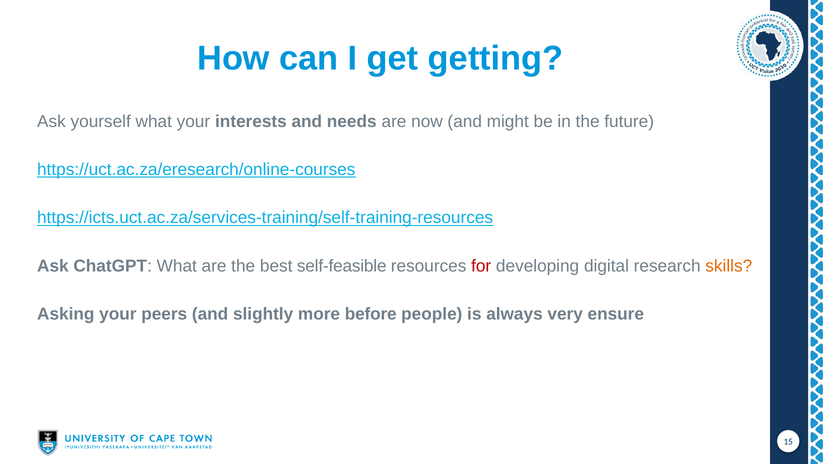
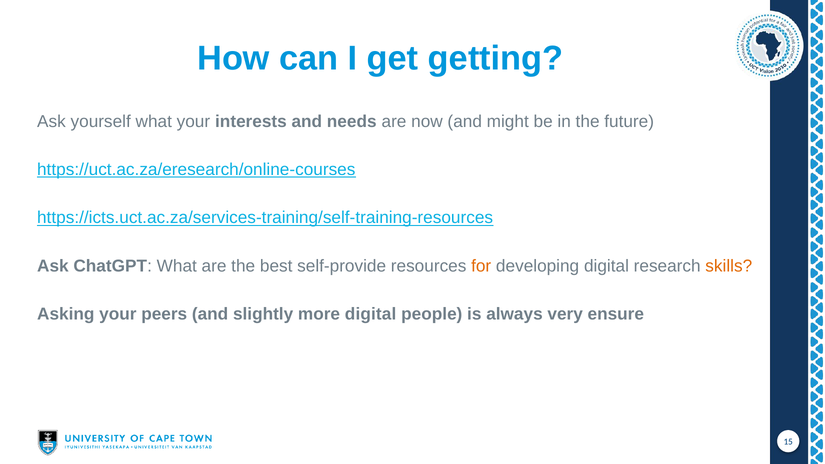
self-feasible: self-feasible -> self-provide
for colour: red -> orange
more before: before -> digital
